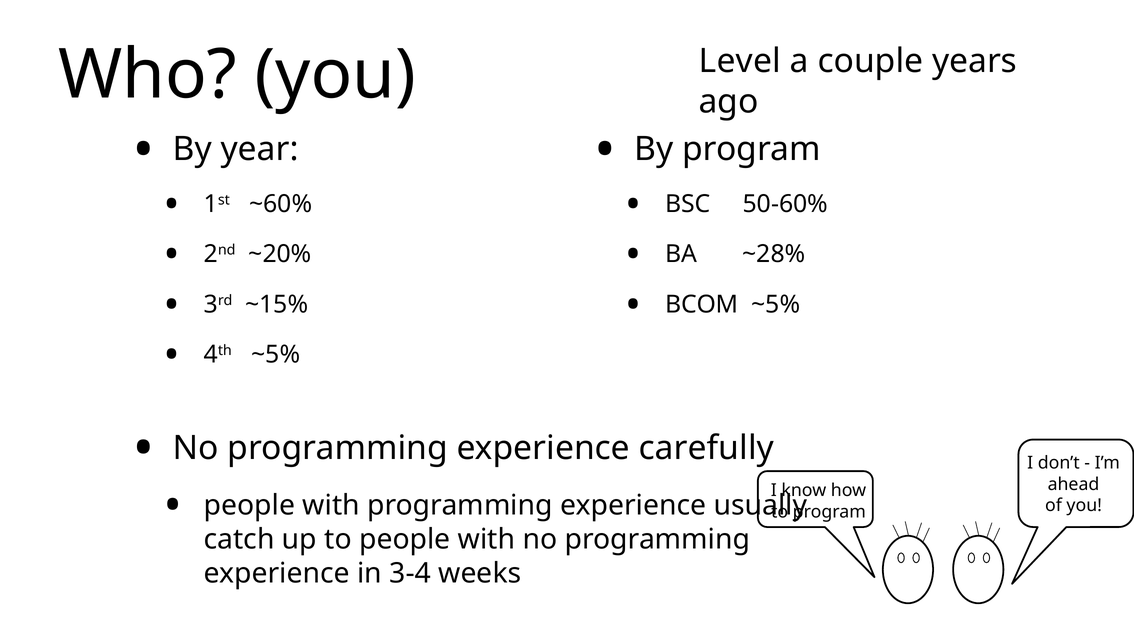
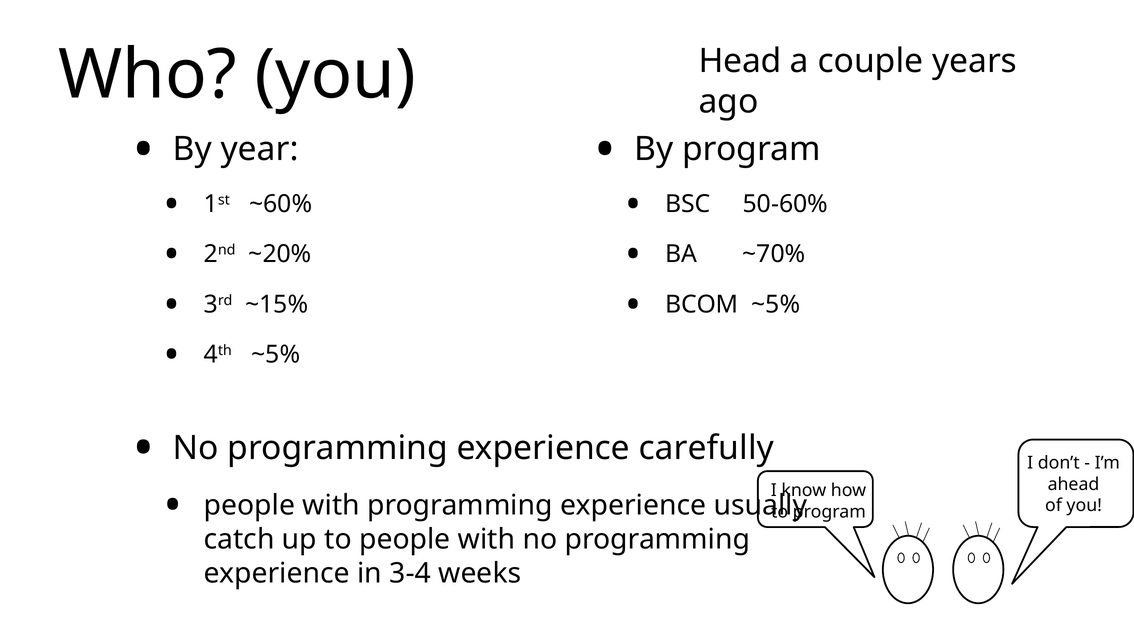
Level: Level -> Head
~28%: ~28% -> ~70%
